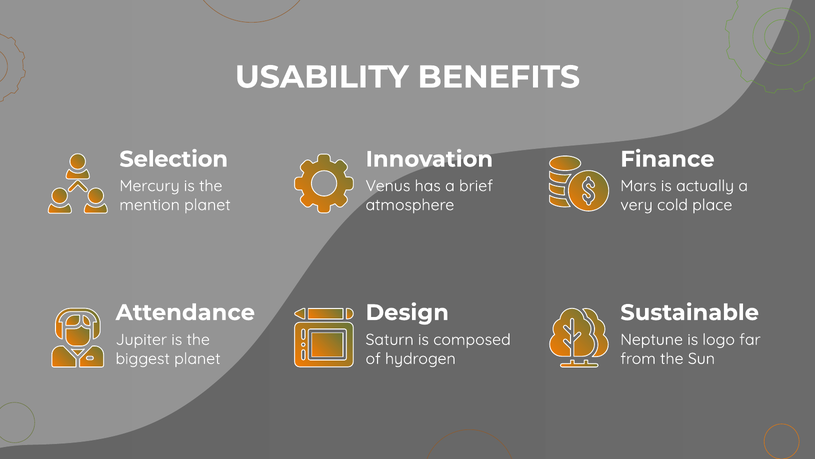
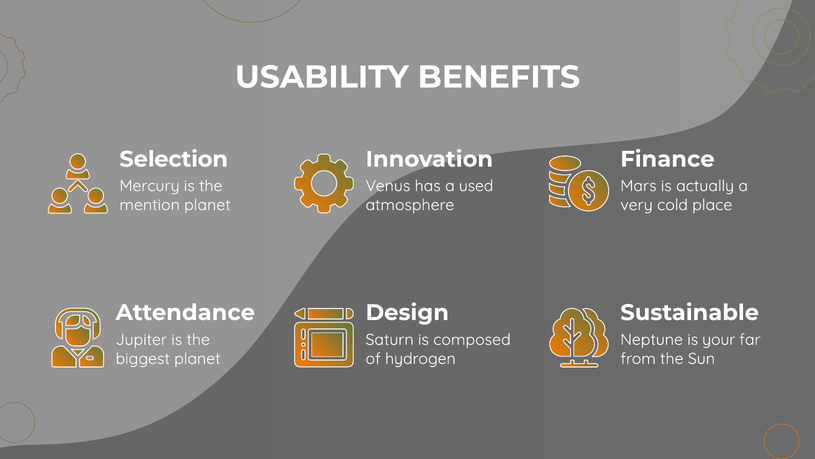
brief: brief -> used
logo: logo -> your
